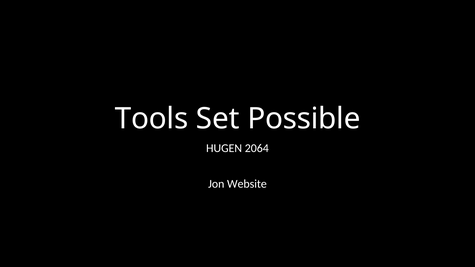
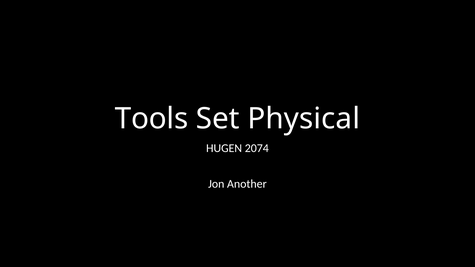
Possible: Possible -> Physical
2064: 2064 -> 2074
Website: Website -> Another
